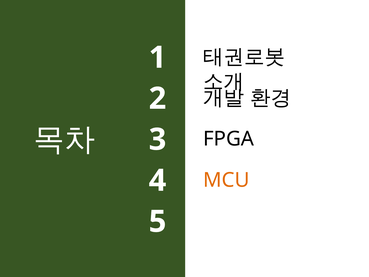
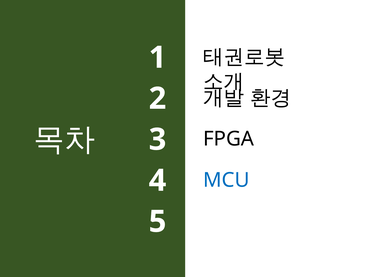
MCU colour: orange -> blue
